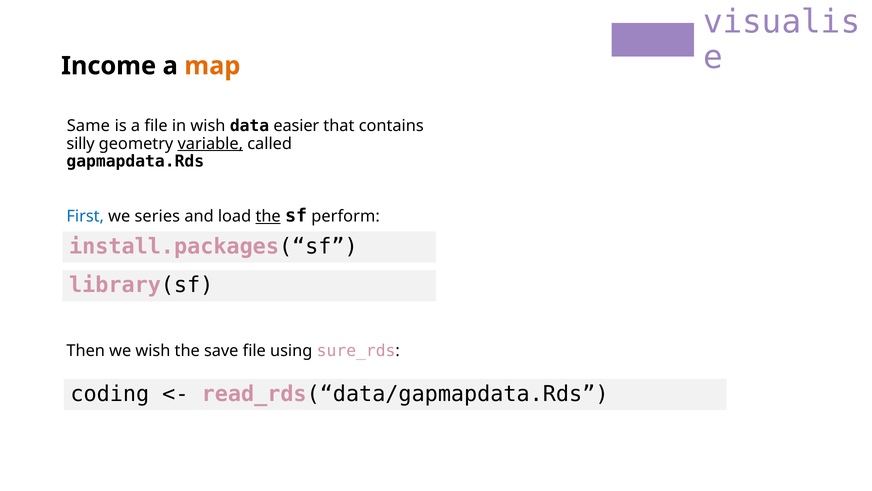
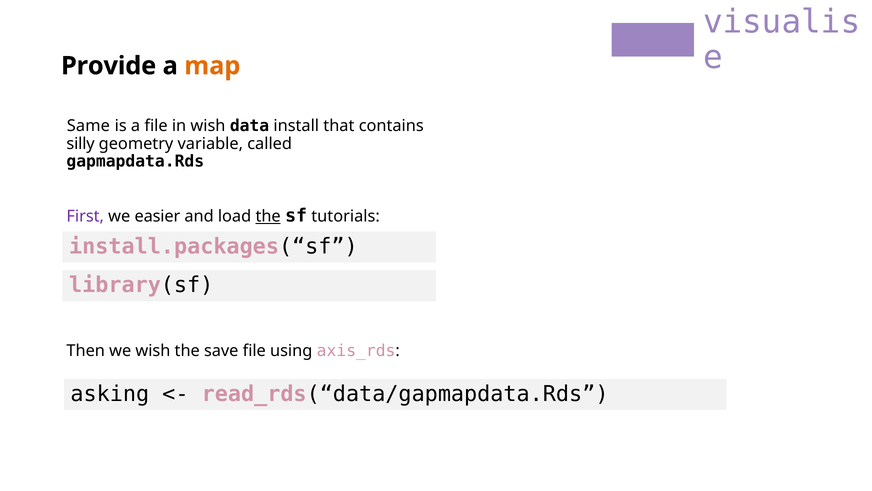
Income: Income -> Provide
easier: easier -> install
variable underline: present -> none
First colour: blue -> purple
series: series -> easier
perform: perform -> tutorials
sure_rds: sure_rds -> axis_rds
coding: coding -> asking
